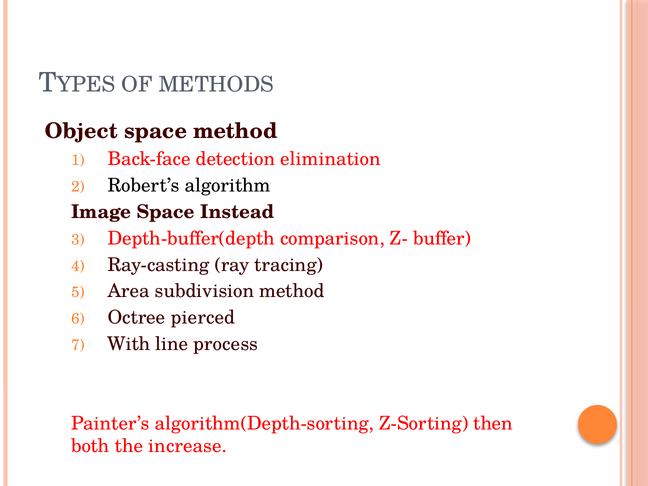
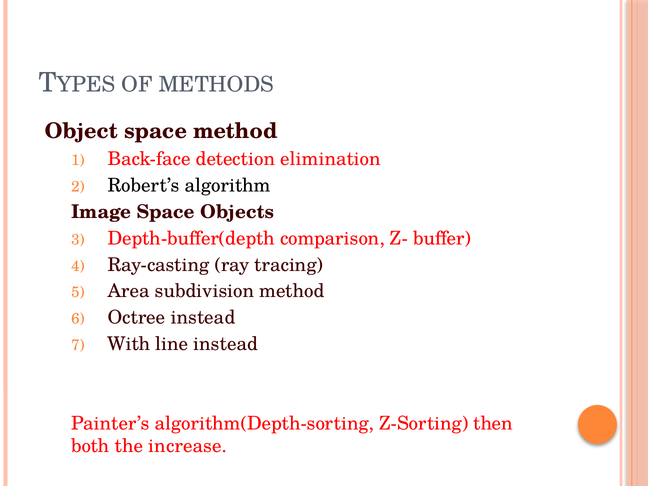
Instead: Instead -> Objects
Octree pierced: pierced -> instead
line process: process -> instead
